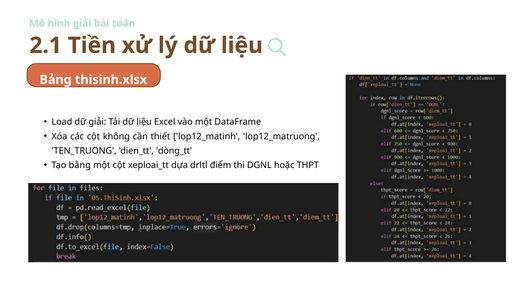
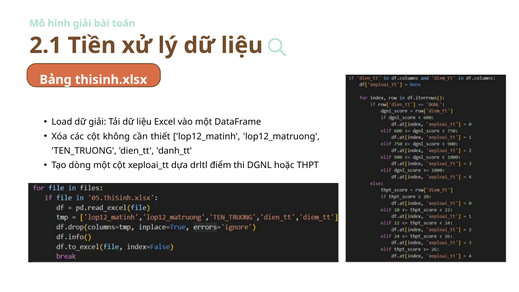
dòng_tt: dòng_tt -> danh_tt
bằng: bằng -> dòng
